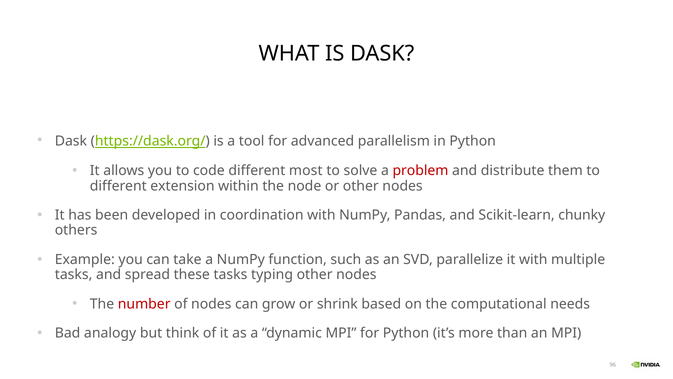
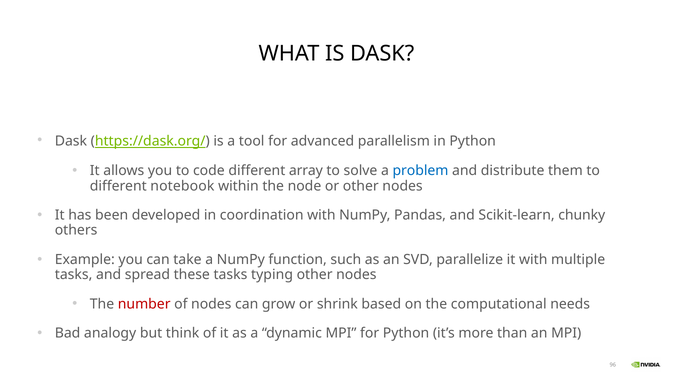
most: most -> array
problem colour: red -> blue
extension: extension -> notebook
